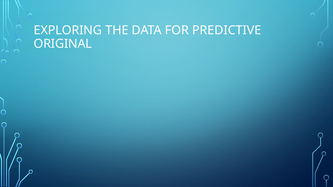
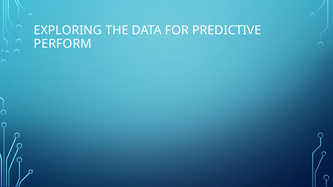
ORIGINAL: ORIGINAL -> PERFORM
